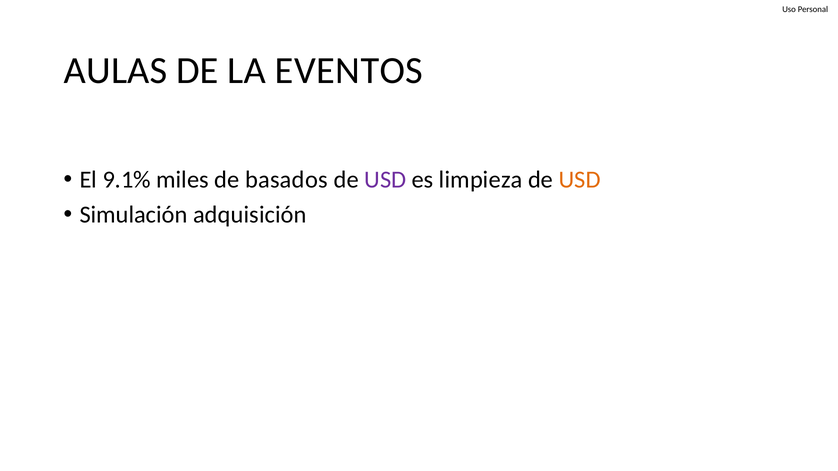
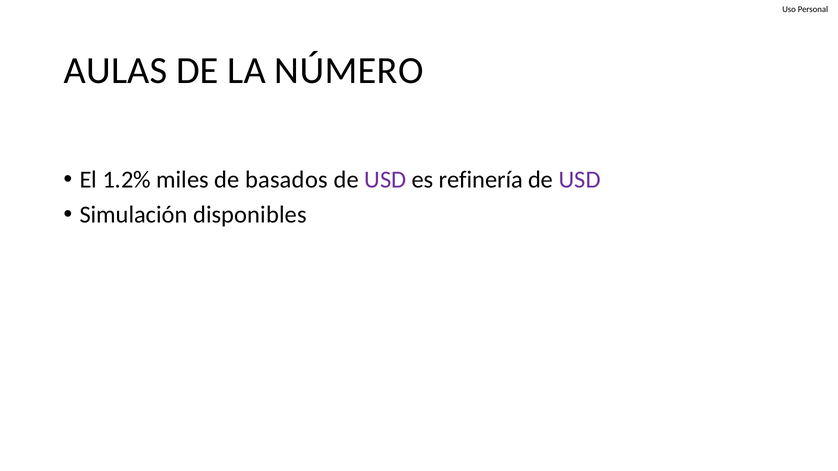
EVENTOS: EVENTOS -> NÚMERO
9.1%: 9.1% -> 1.2%
limpieza: limpieza -> refinería
USD at (580, 180) colour: orange -> purple
adquisición: adquisición -> disponibles
